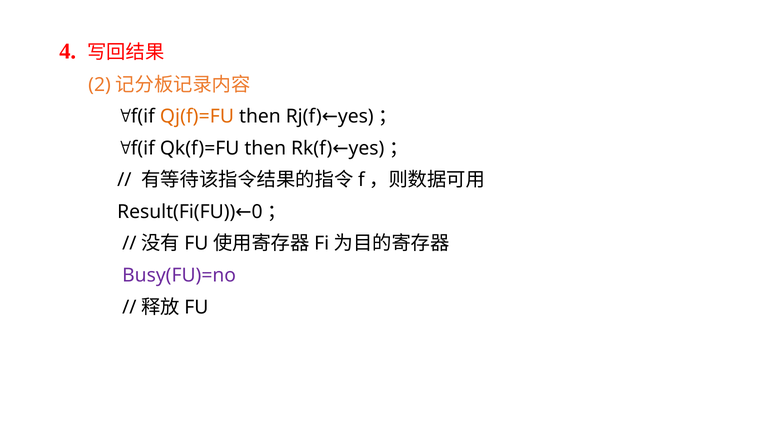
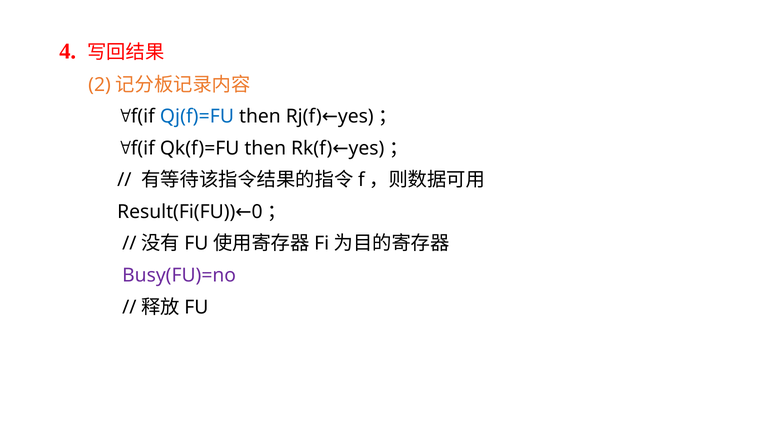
Qj(f)=FU colour: orange -> blue
